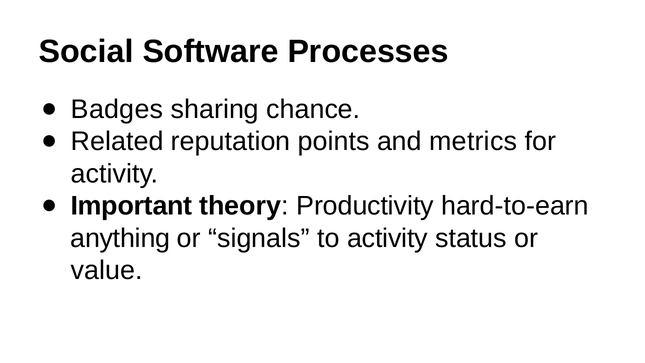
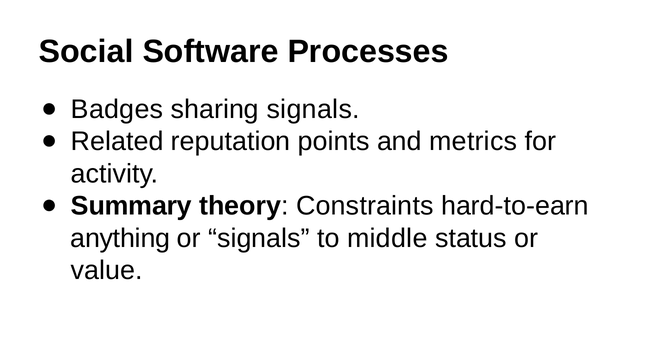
sharing chance: chance -> signals
Important: Important -> Summary
Productivity: Productivity -> Constraints
to activity: activity -> middle
